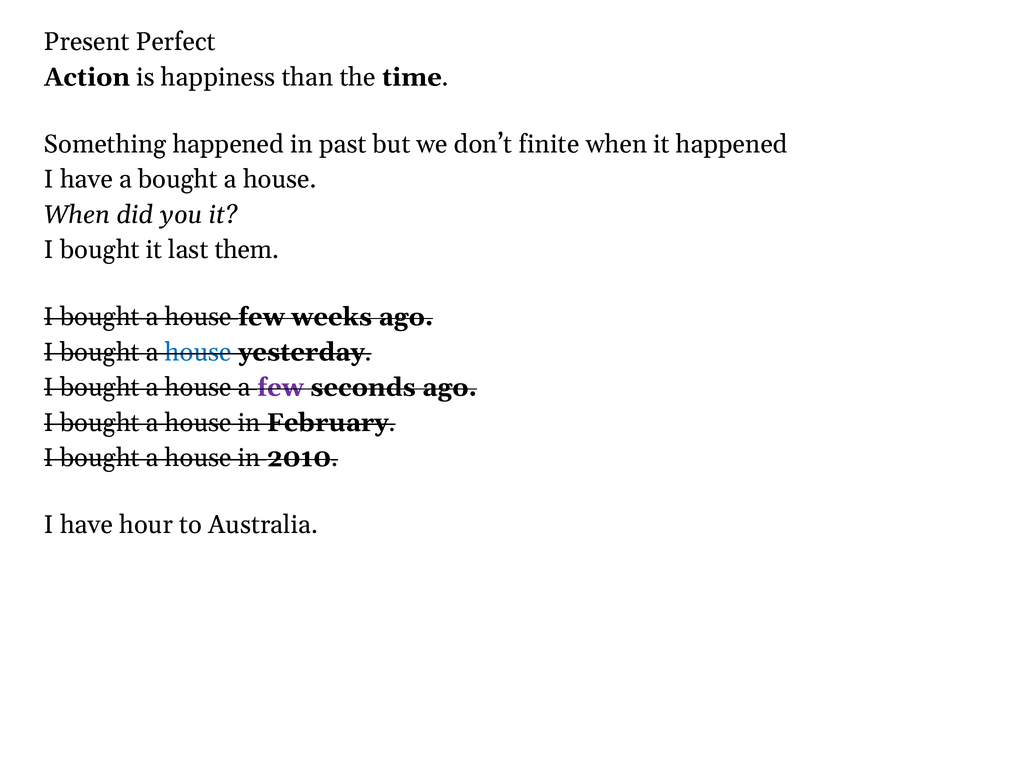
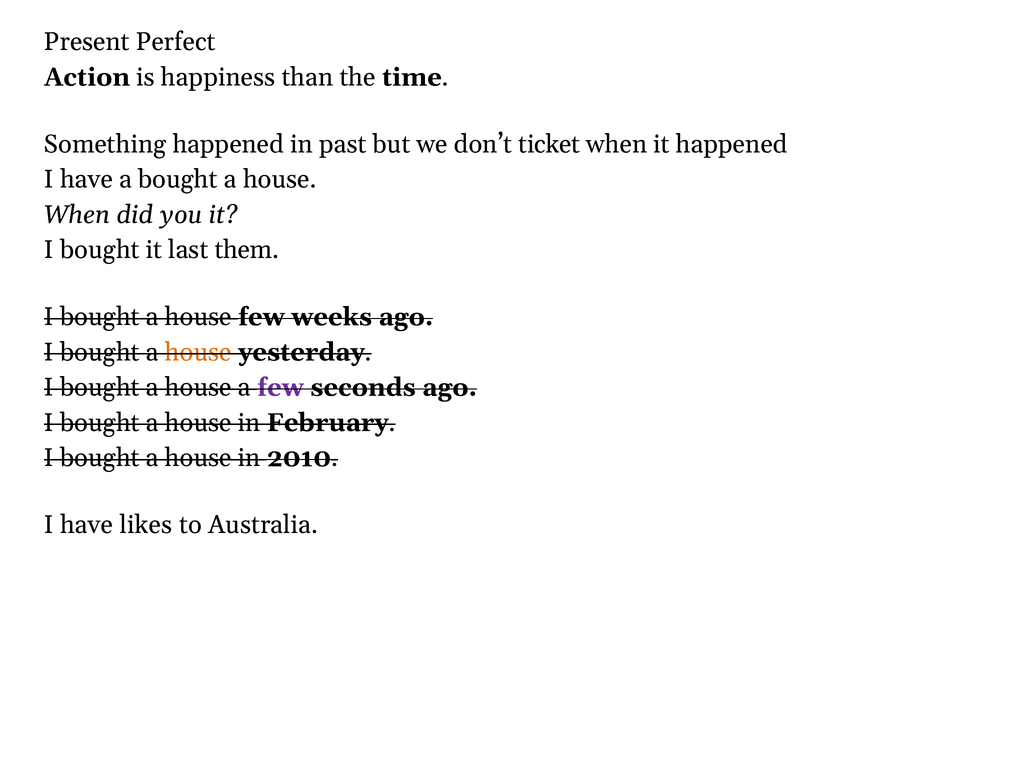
finite: finite -> ticket
house at (198, 352) colour: blue -> orange
hour: hour -> likes
